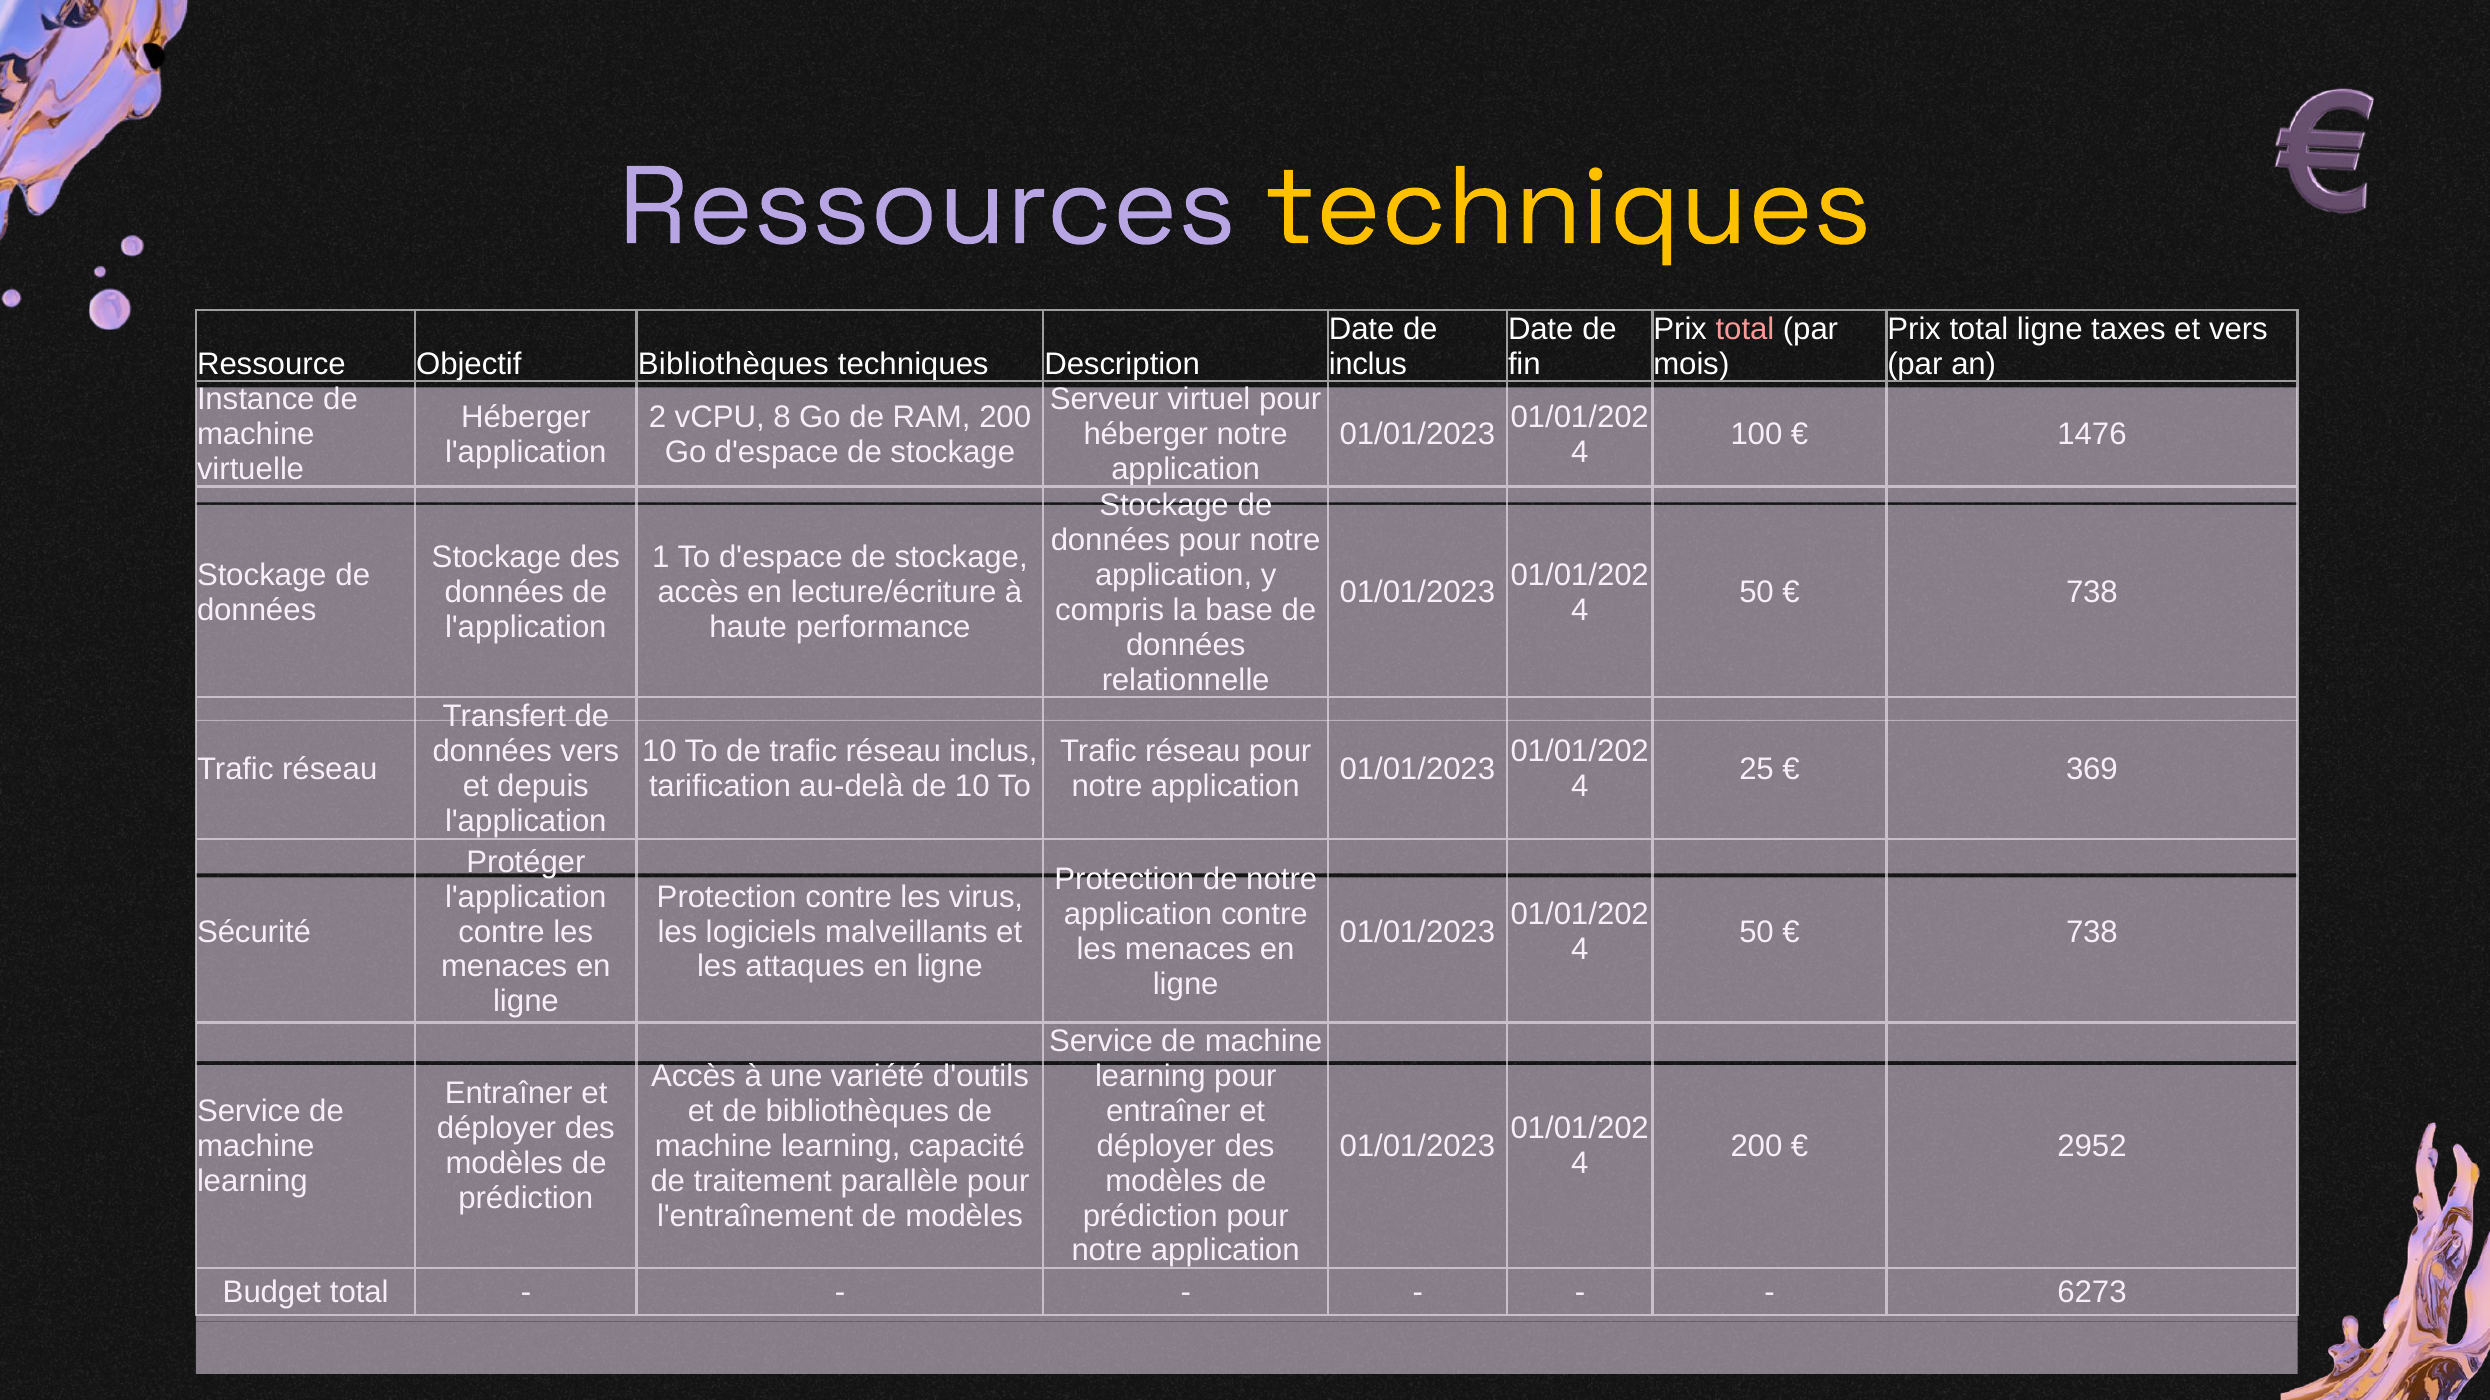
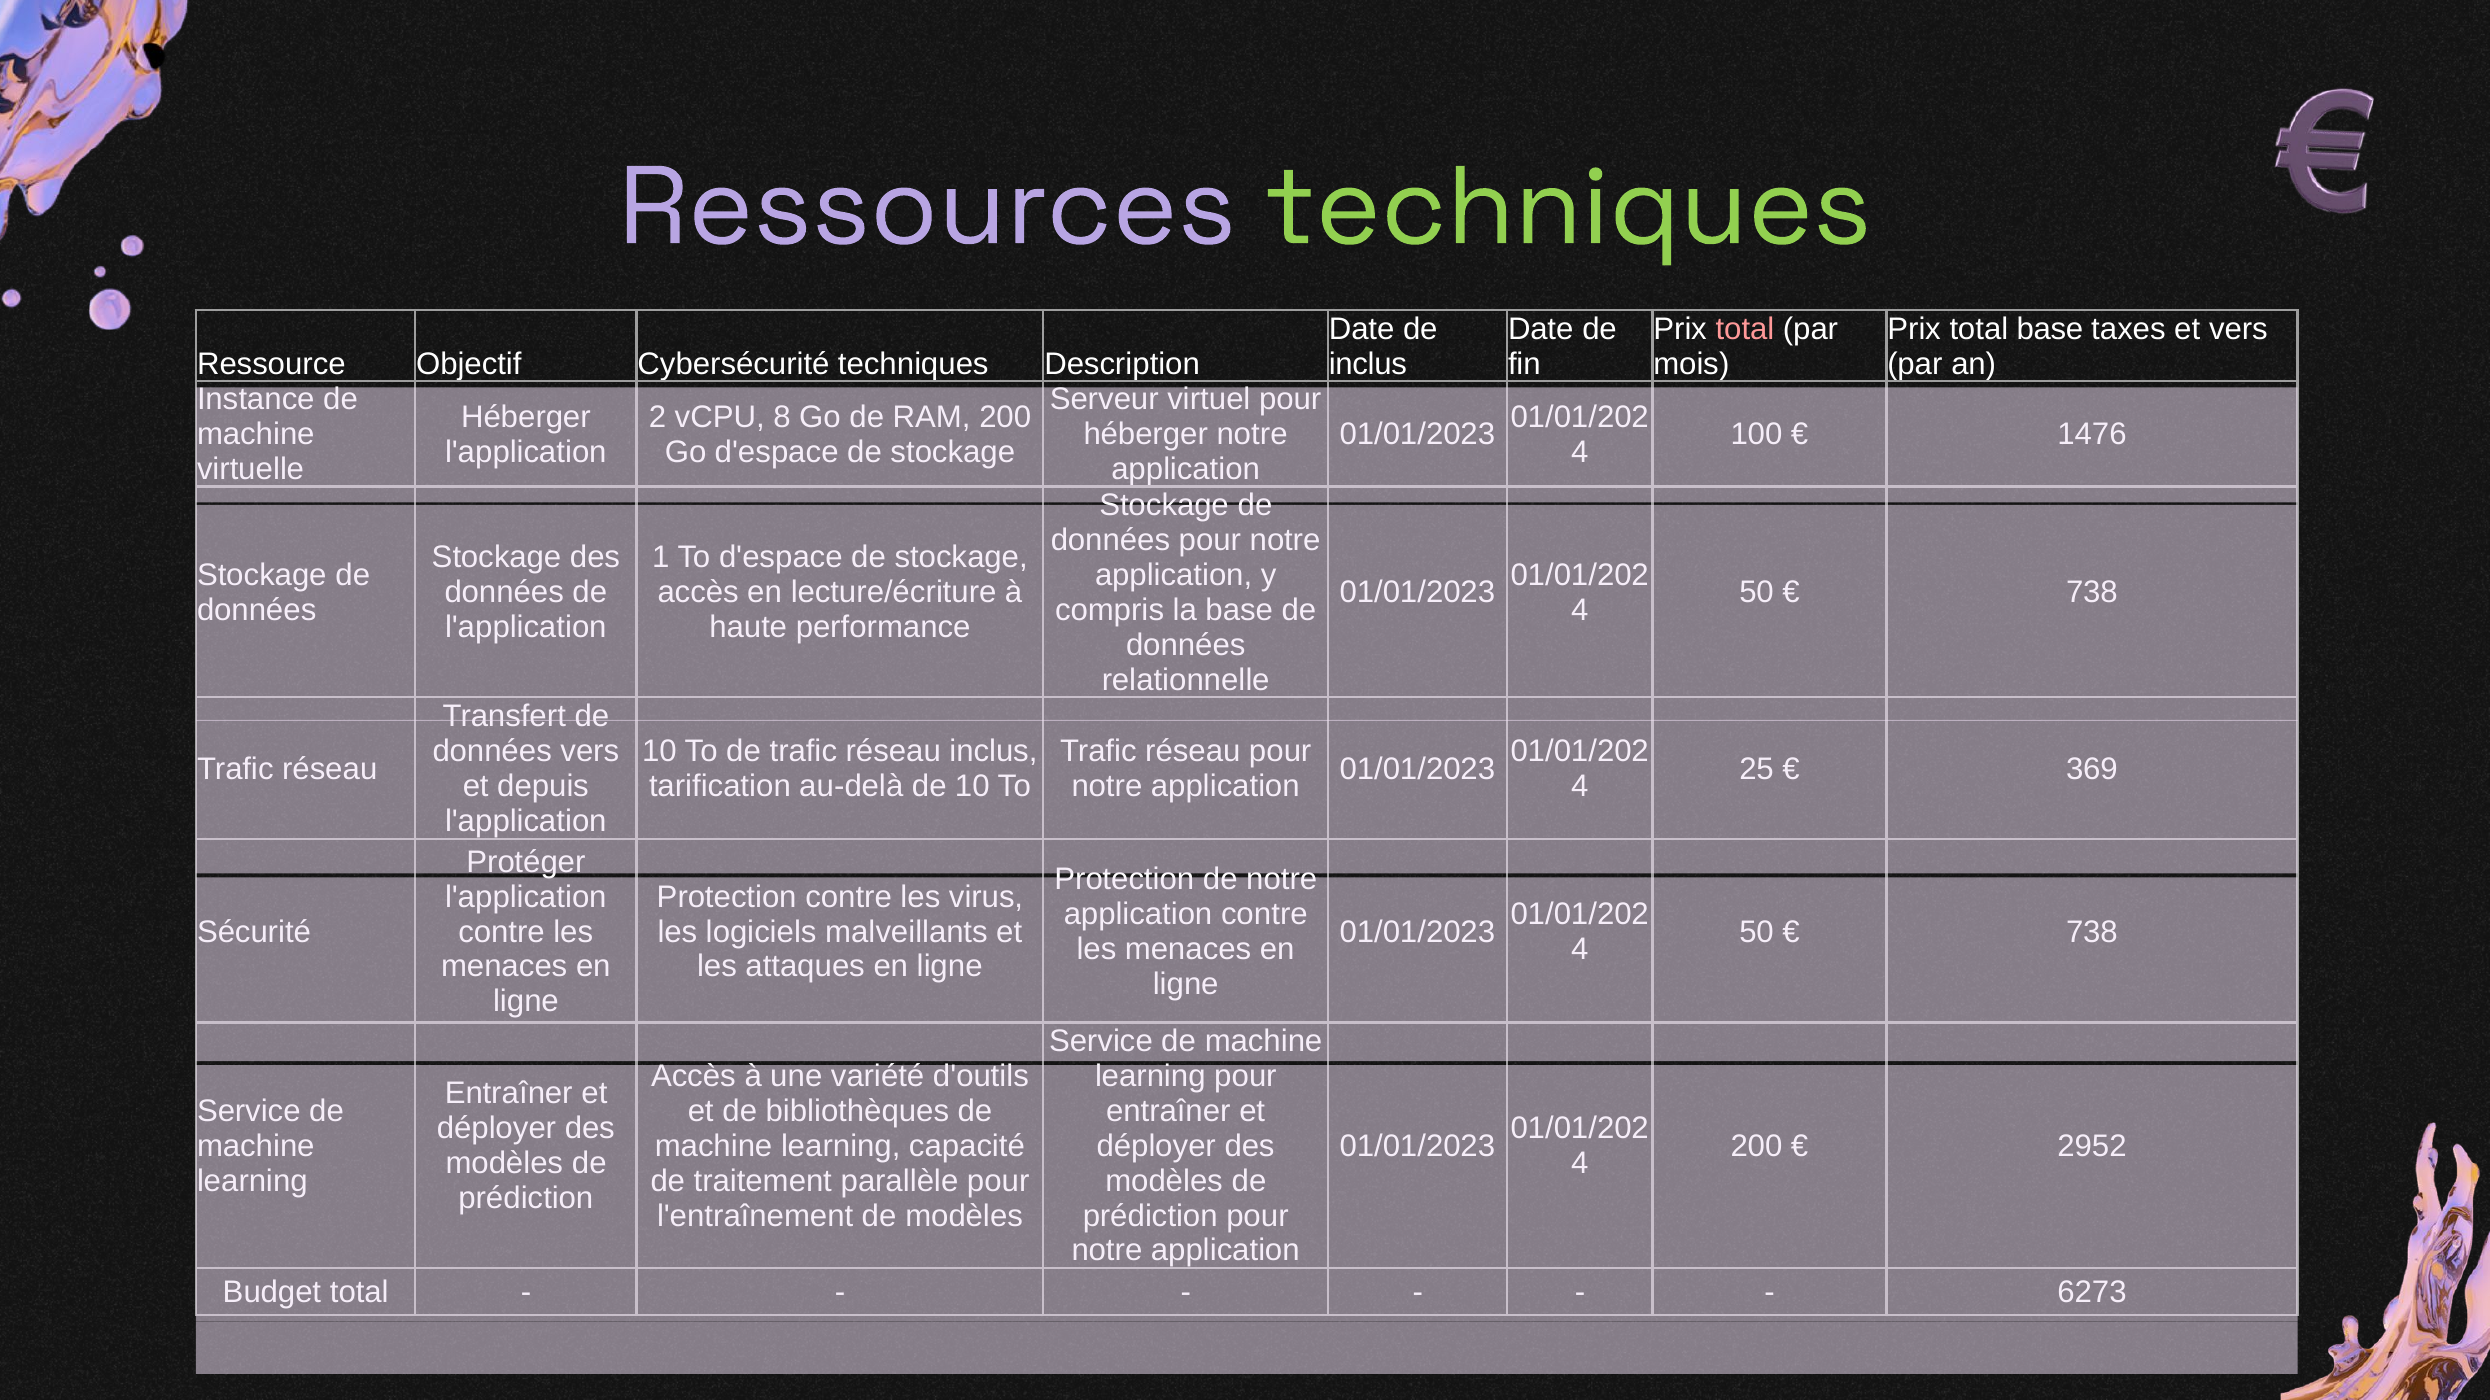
techniques at (1568, 207) colour: yellow -> light green
total ligne: ligne -> base
Objectif Bibliothèques: Bibliothèques -> Cybersécurité
